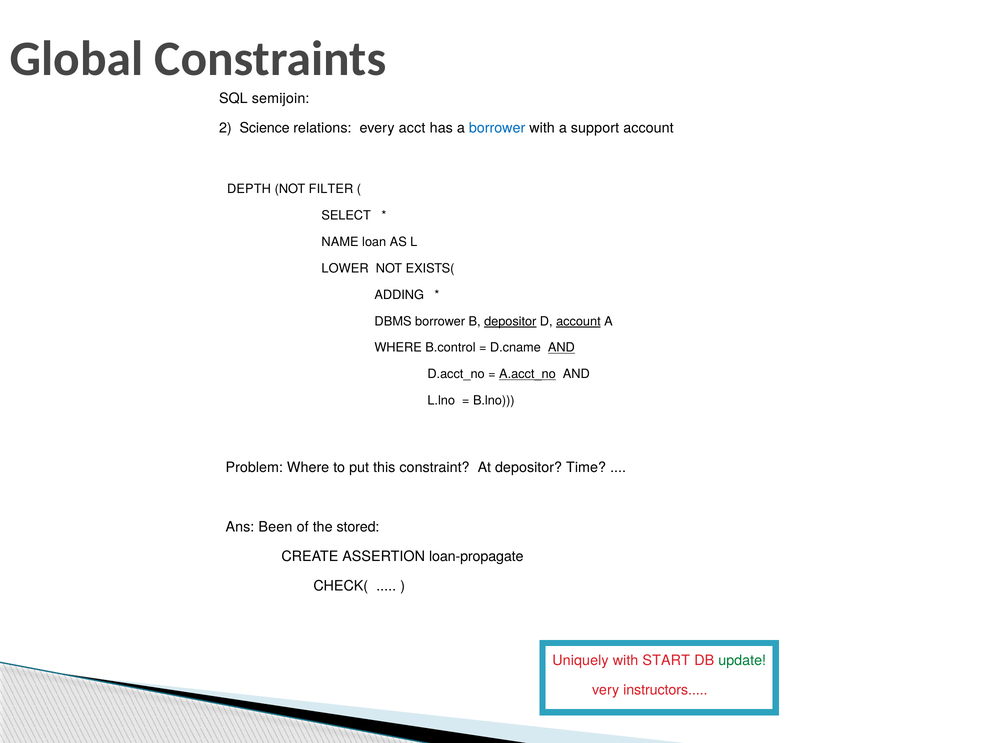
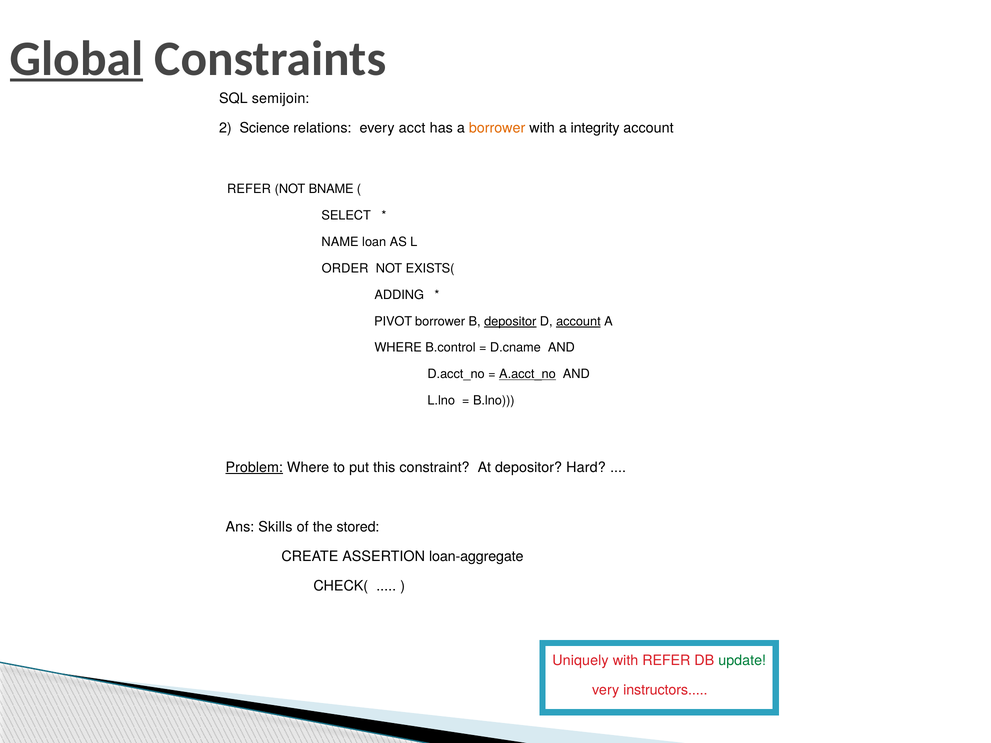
Global underline: none -> present
borrower at (497, 128) colour: blue -> orange
support: support -> integrity
DEPTH at (249, 189): DEPTH -> REFER
FILTER: FILTER -> BNAME
LOWER: LOWER -> ORDER
DBMS: DBMS -> PIVOT
AND at (561, 348) underline: present -> none
Problem underline: none -> present
Time: Time -> Hard
Been: Been -> Skills
loan-propagate: loan-propagate -> loan-aggregate
with START: START -> REFER
